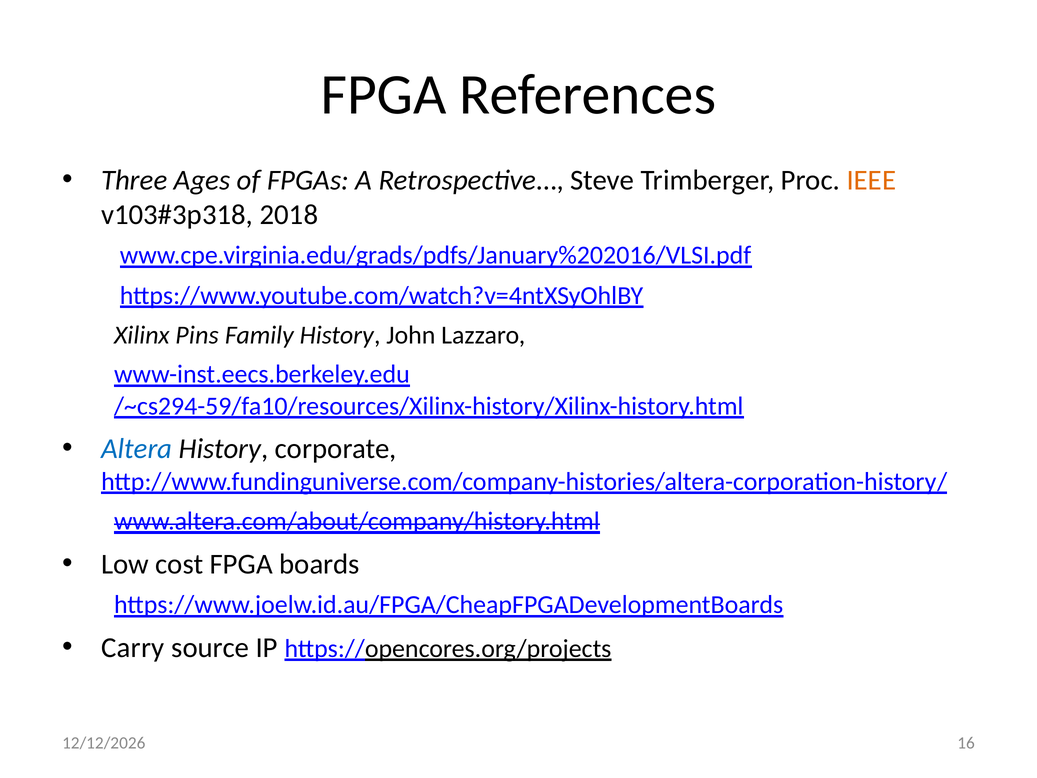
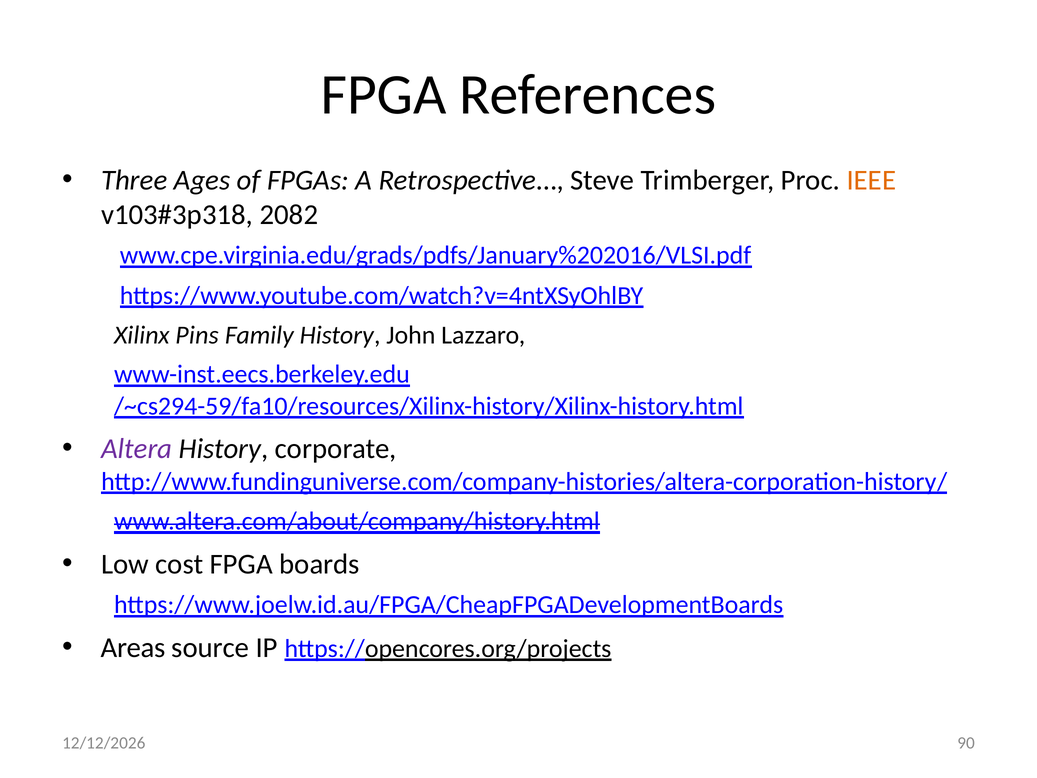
2018: 2018 -> 2082
Altera colour: blue -> purple
Carry: Carry -> Areas
16: 16 -> 90
